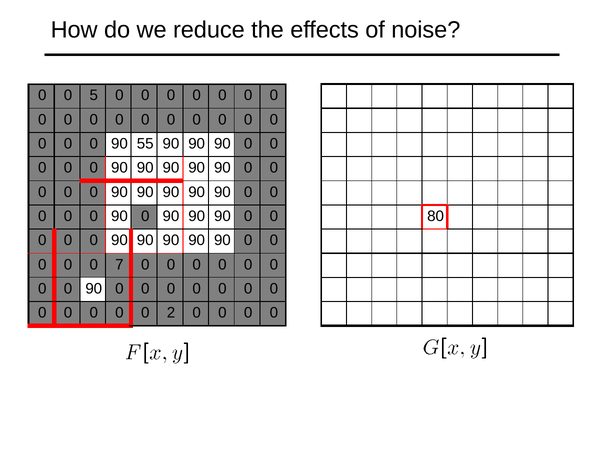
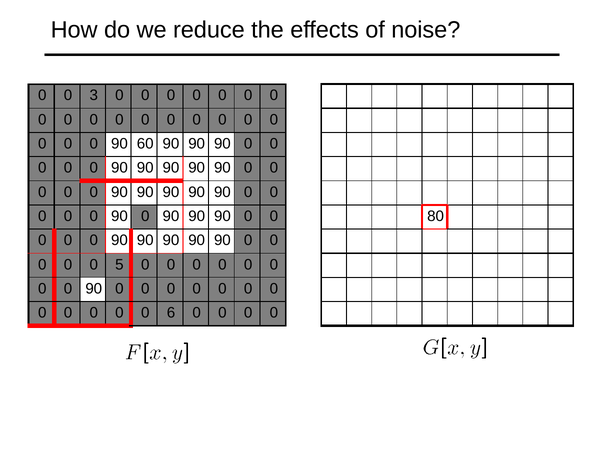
5: 5 -> 3
55: 55 -> 60
7: 7 -> 5
2: 2 -> 6
